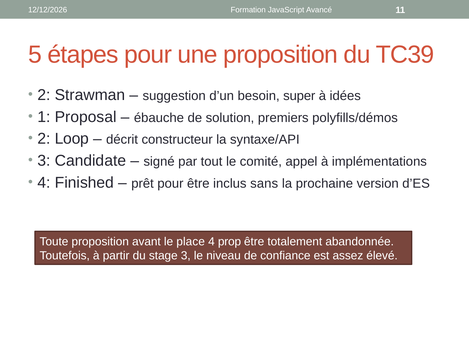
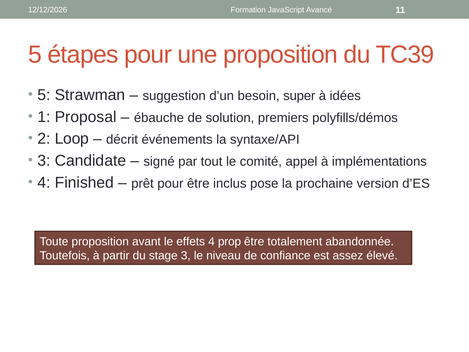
2 at (44, 95): 2 -> 5
constructeur: constructeur -> événements
sans: sans -> pose
place: place -> effets
